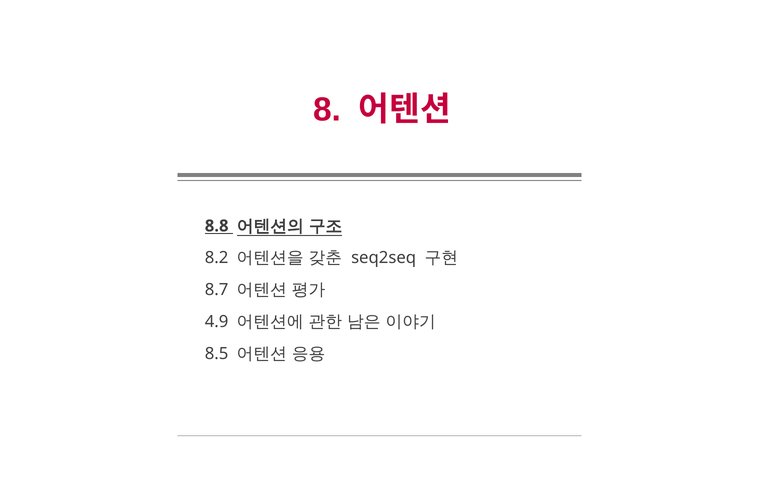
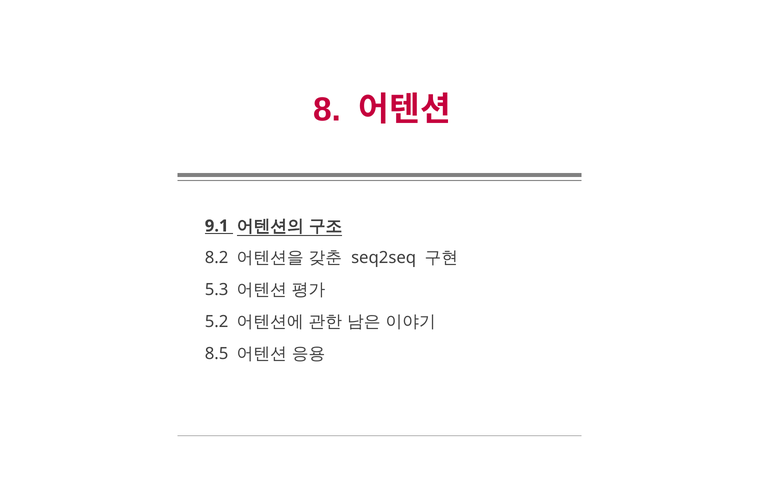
8.8: 8.8 -> 9.1
8.7: 8.7 -> 5.3
4.9: 4.9 -> 5.2
